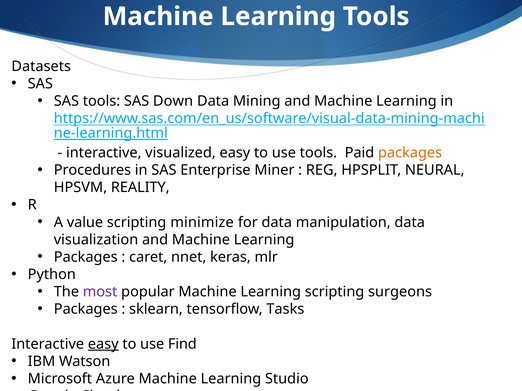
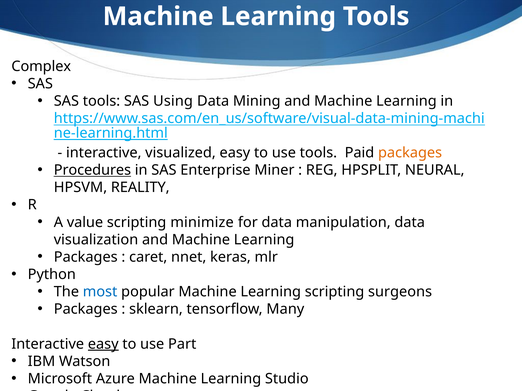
Datasets: Datasets -> Complex
Down: Down -> Using
Procedures underline: none -> present
most colour: purple -> blue
Tasks: Tasks -> Many
Find: Find -> Part
